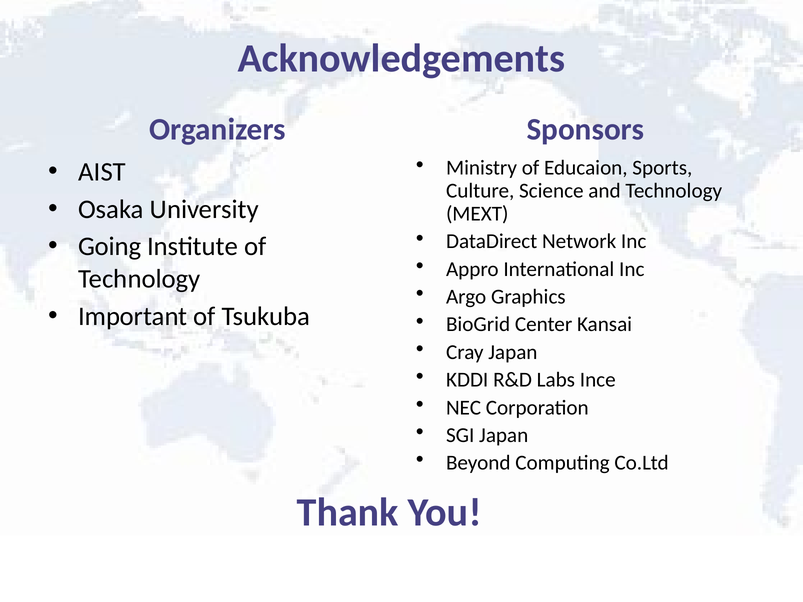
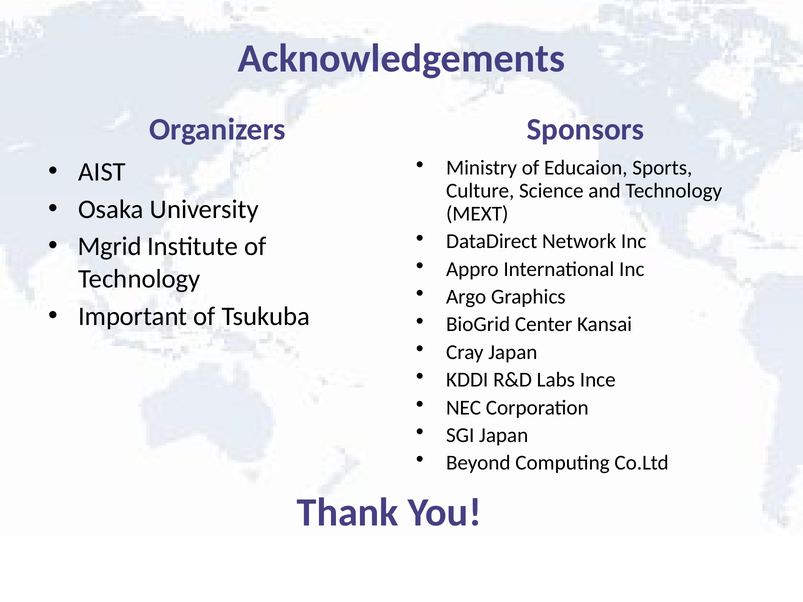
Going: Going -> Mgrid
